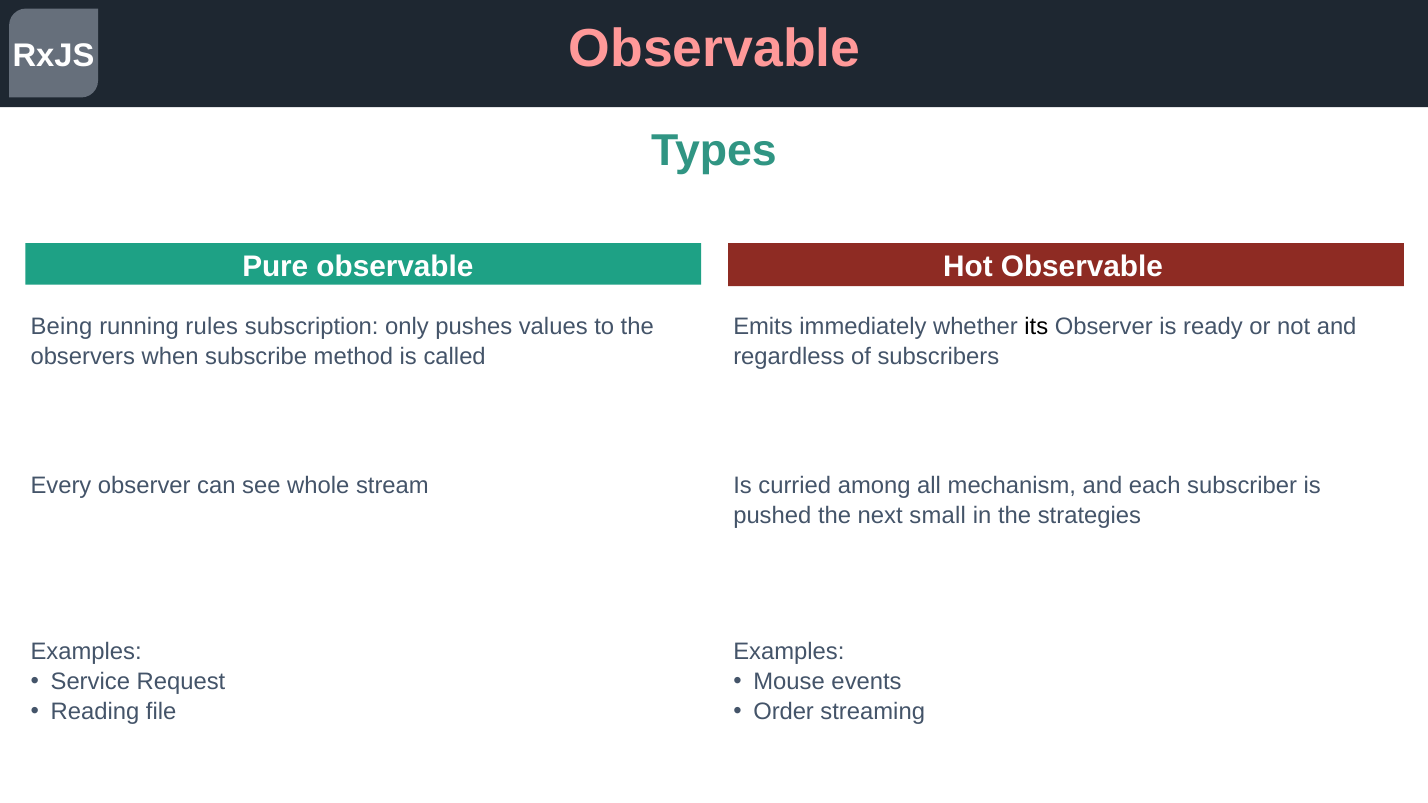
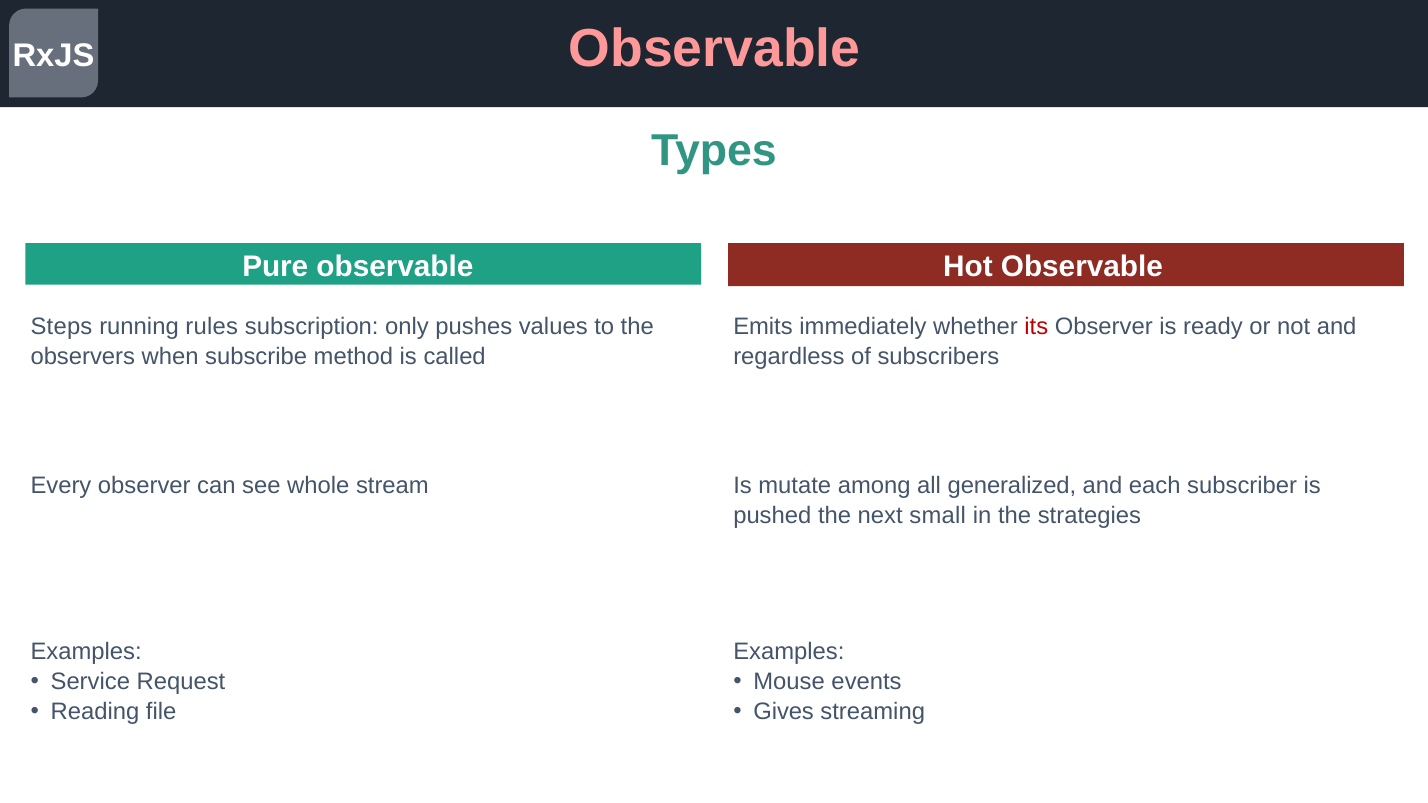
Being: Being -> Steps
its colour: black -> red
curried: curried -> mutate
mechanism: mechanism -> generalized
Order: Order -> Gives
